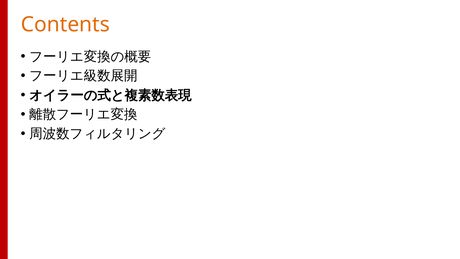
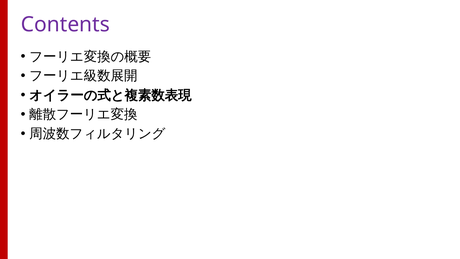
Contents colour: orange -> purple
